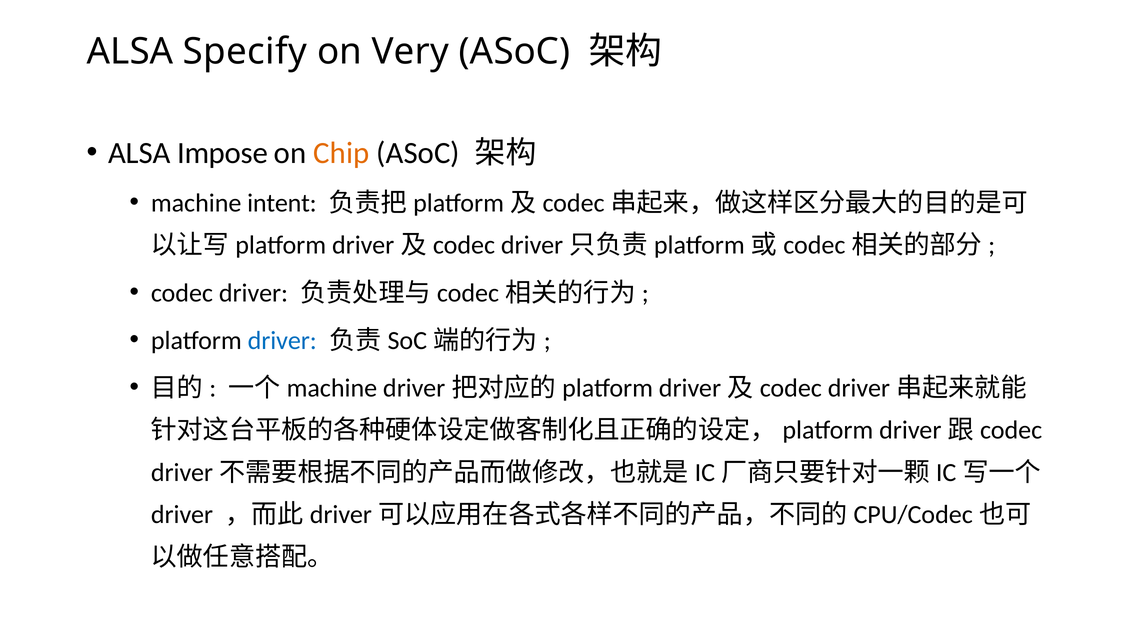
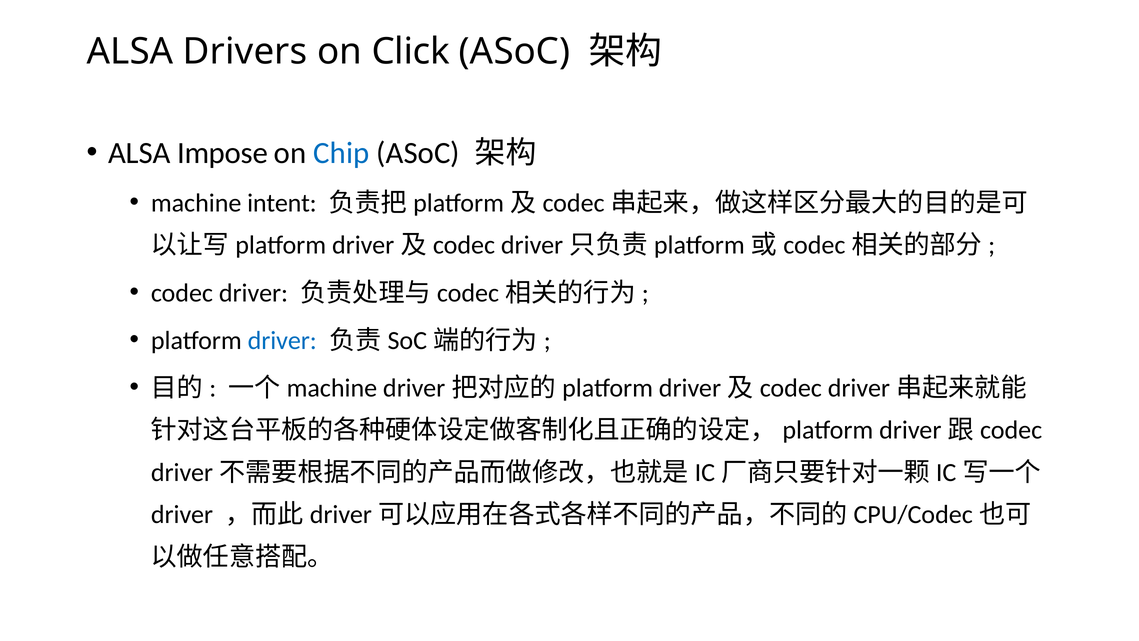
Specify: Specify -> Drivers
Very: Very -> Click
Chip colour: orange -> blue
